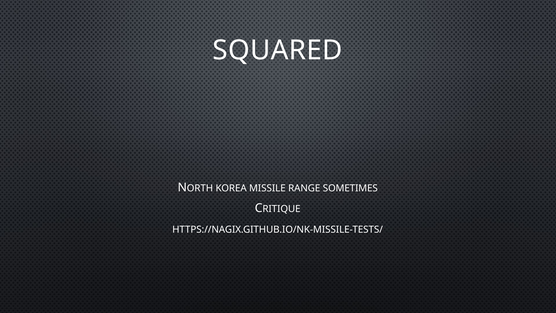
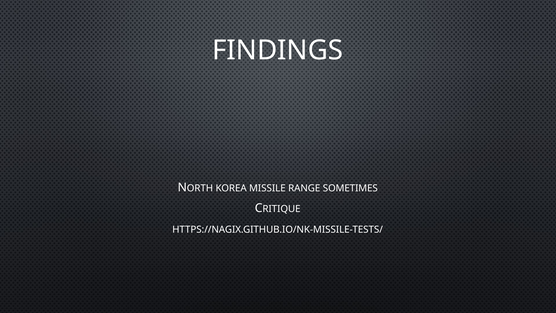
SQUARED: SQUARED -> FINDINGS
